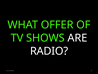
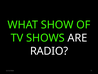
OFFER: OFFER -> SHOW
